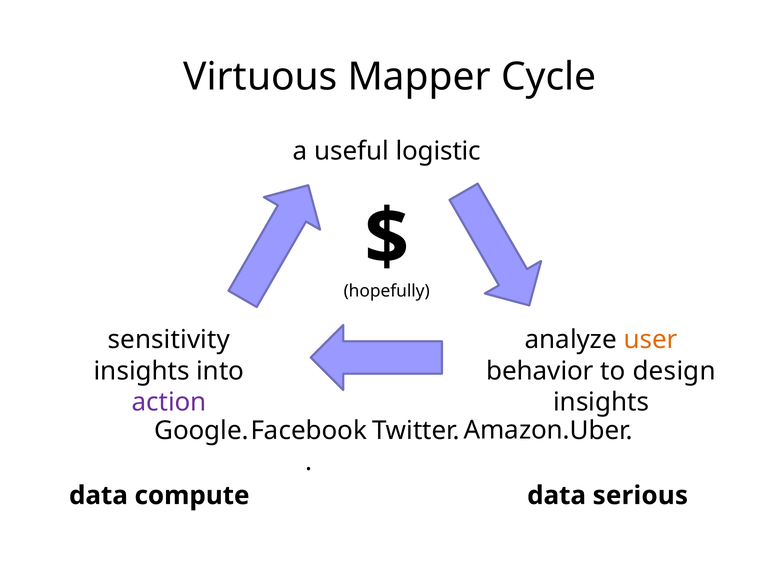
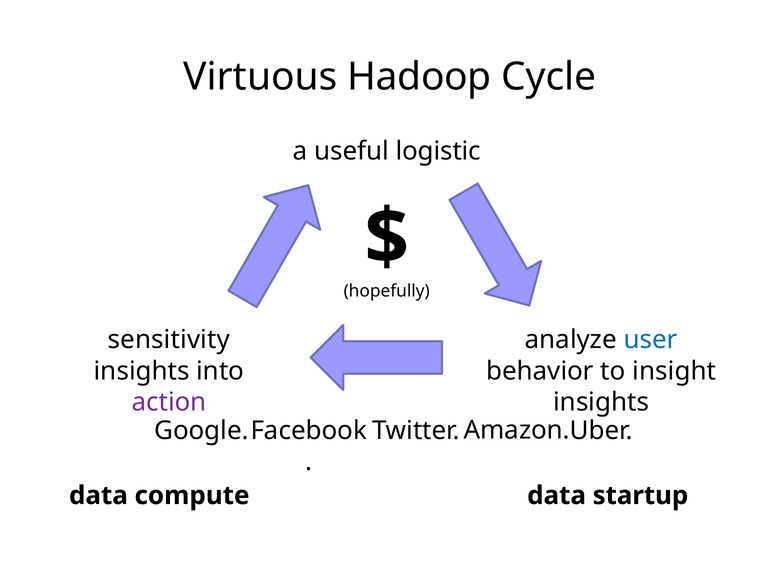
Mapper: Mapper -> Hadoop
user colour: orange -> blue
design: design -> insight
serious: serious -> startup
